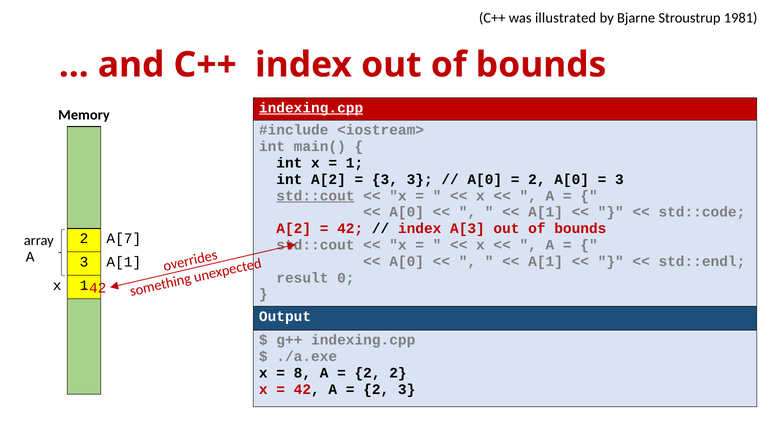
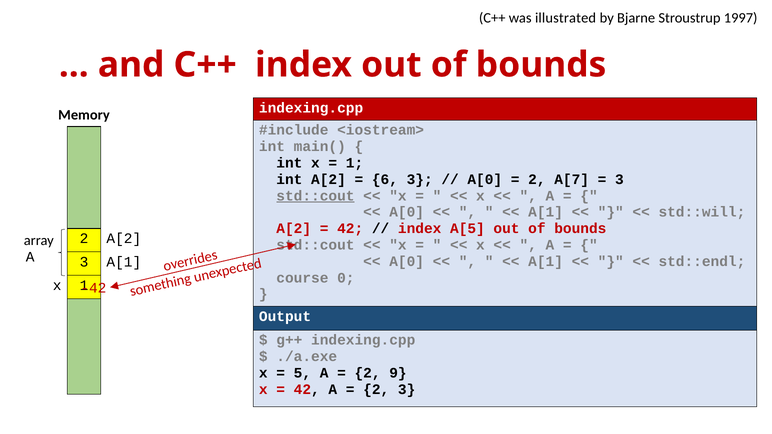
1981: 1981 -> 1997
indexing.cpp at (311, 108) underline: present -> none
3 at (385, 179): 3 -> 6
2 A[0: A[0 -> A[7
std::code: std::code -> std::will
A[3: A[3 -> A[5
2 A[7: A[7 -> A[2
result: result -> course
8: 8 -> 5
2 2: 2 -> 9
